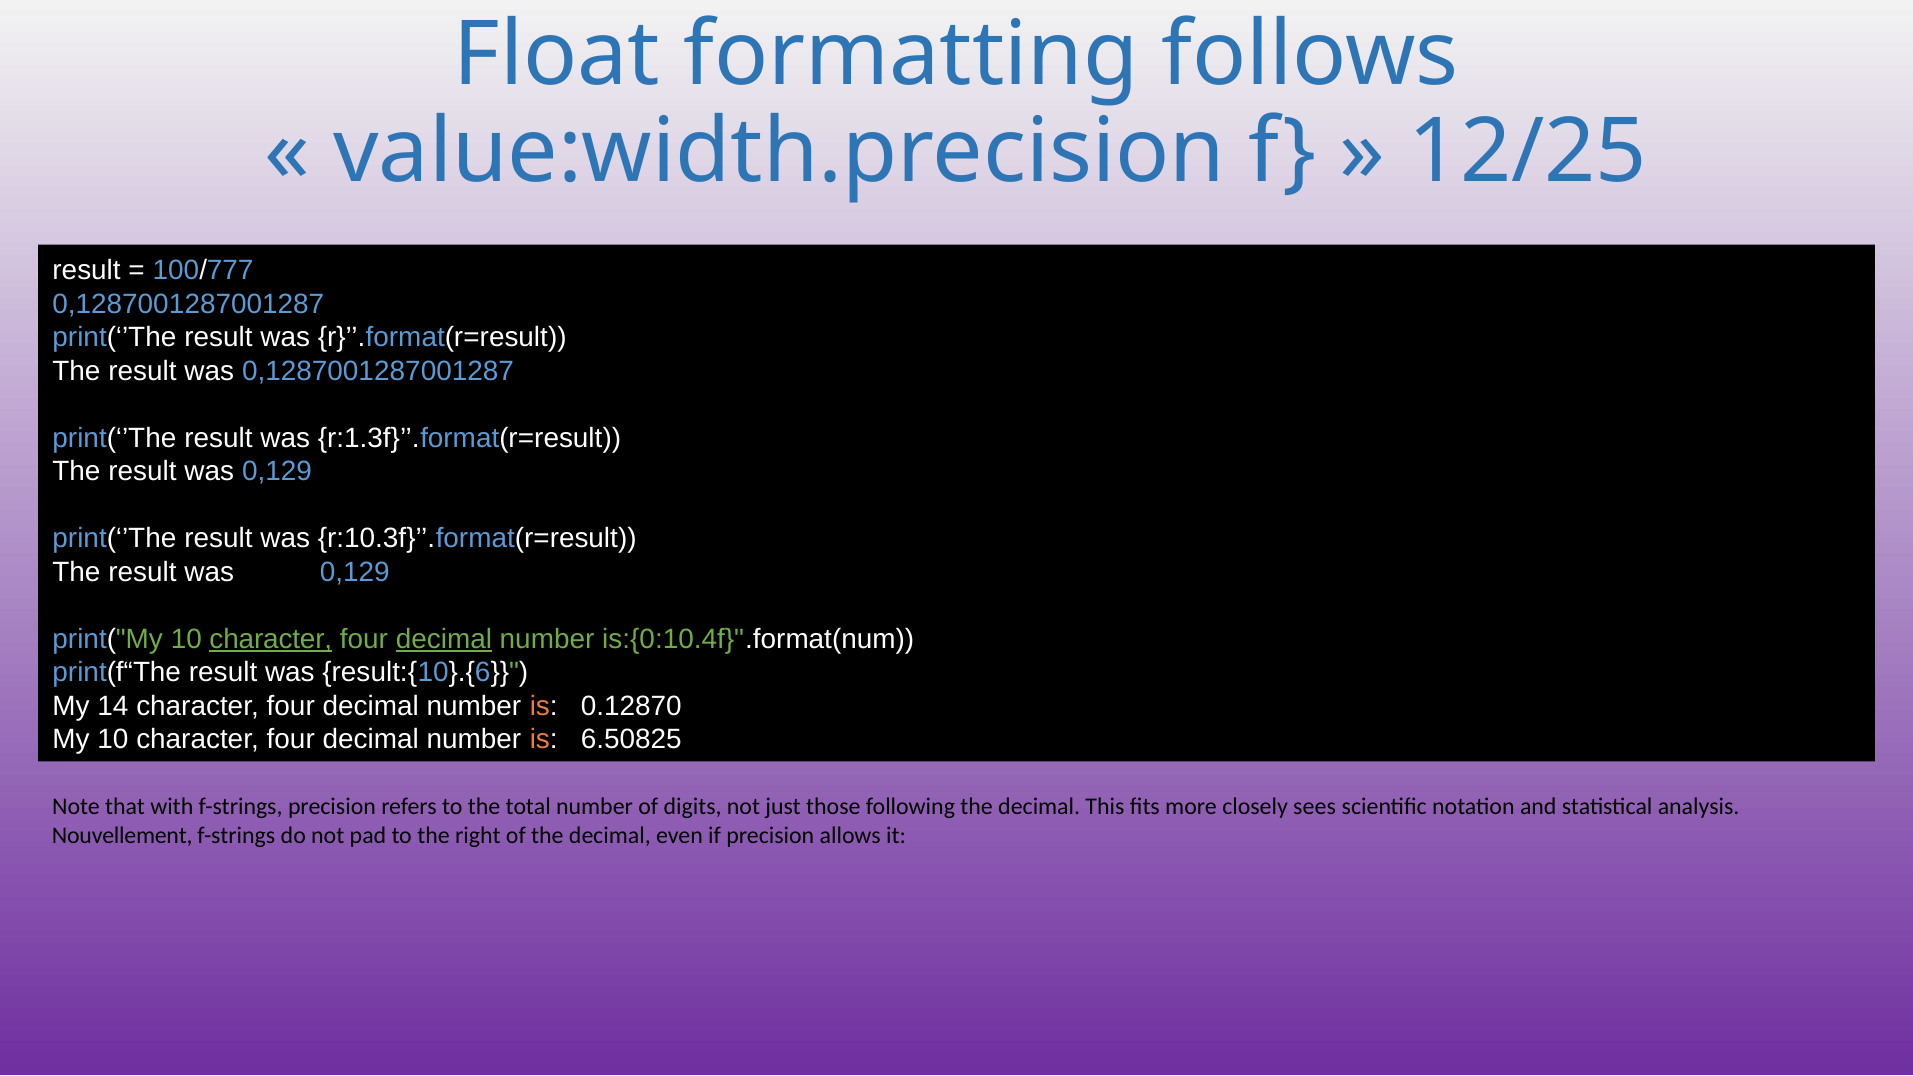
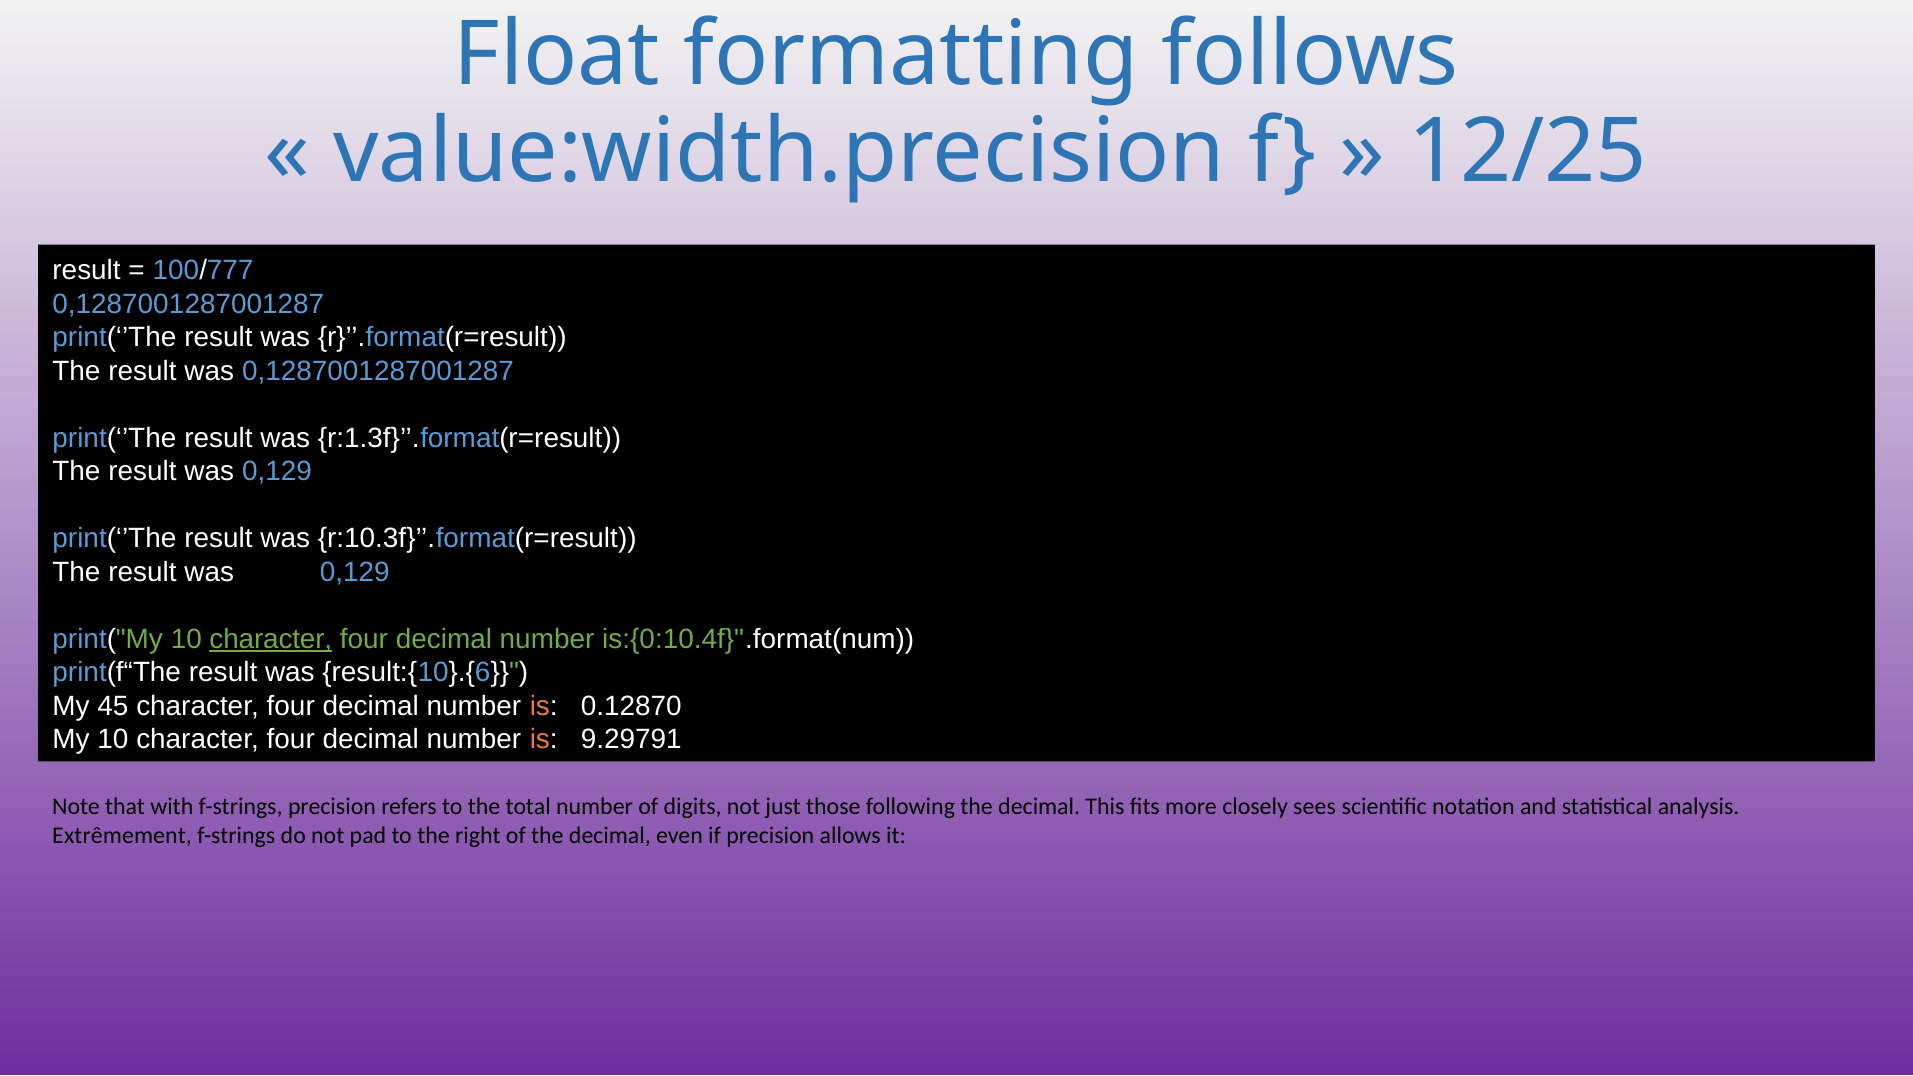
decimal at (444, 639) underline: present -> none
14: 14 -> 45
6.50825: 6.50825 -> 9.29791
Nouvellement: Nouvellement -> Extrêmement
